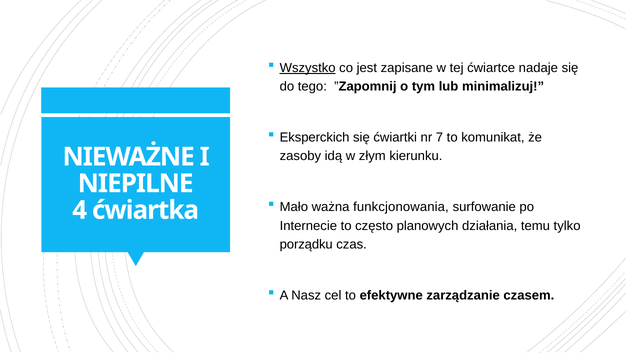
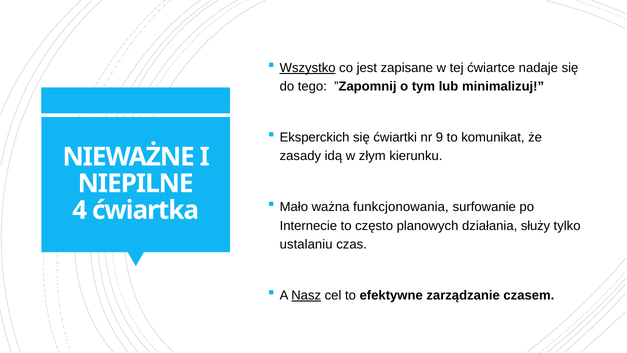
7: 7 -> 9
zasoby: zasoby -> zasady
temu: temu -> służy
porządku: porządku -> ustalaniu
Nasz underline: none -> present
